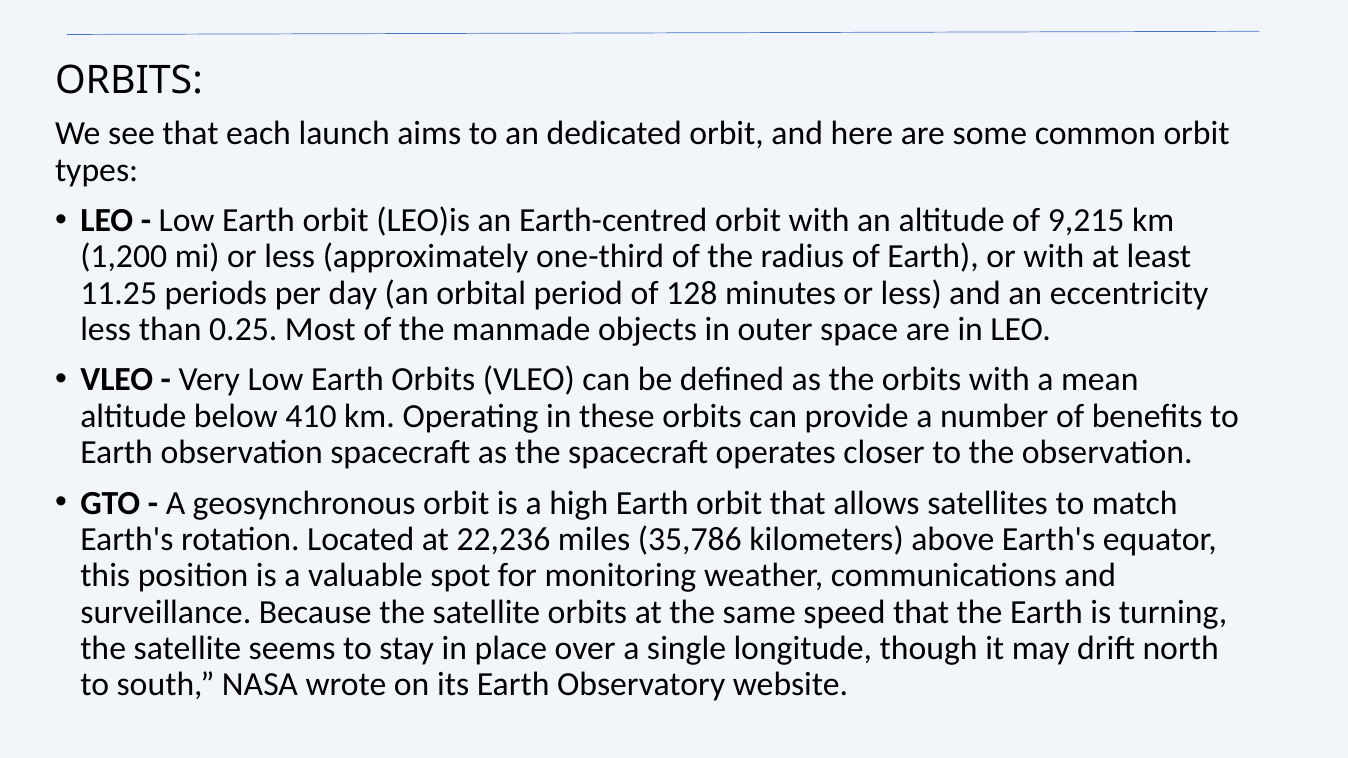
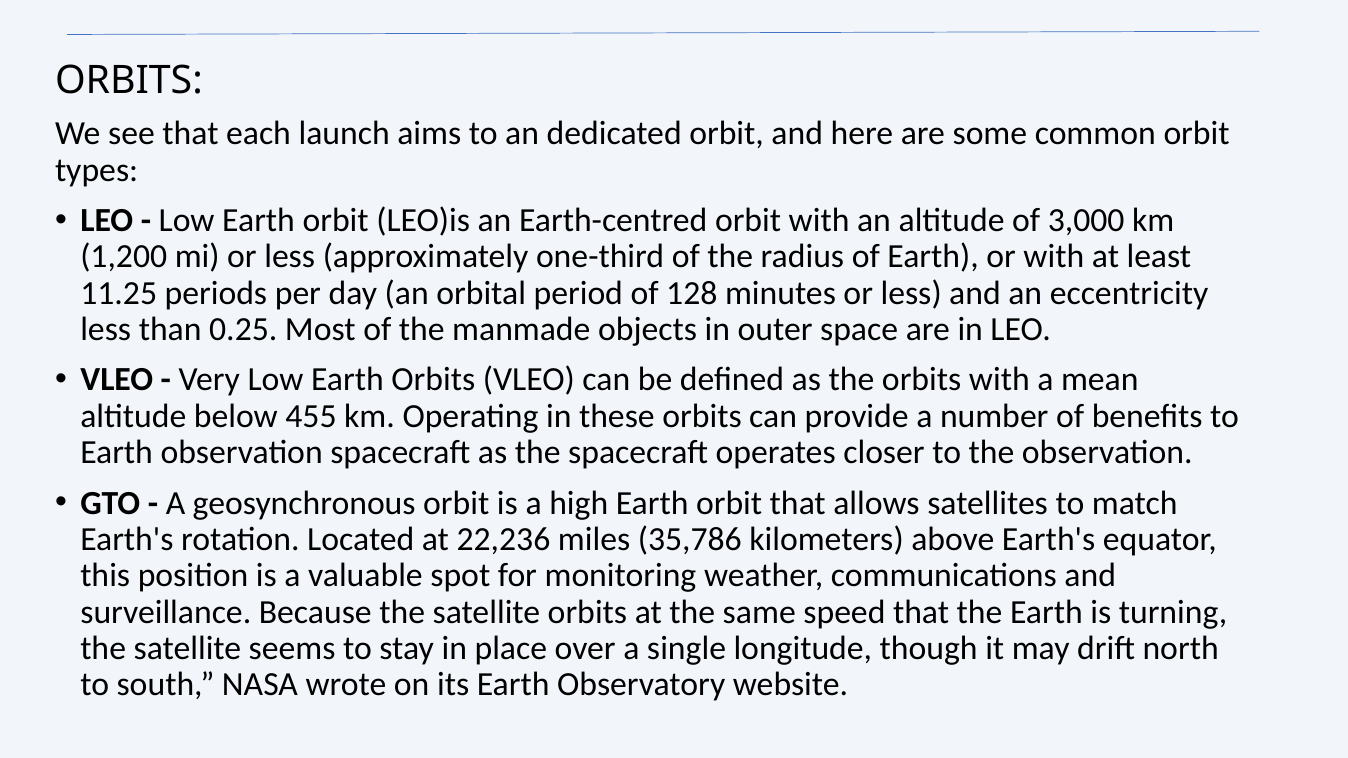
9,215: 9,215 -> 3,000
410: 410 -> 455
